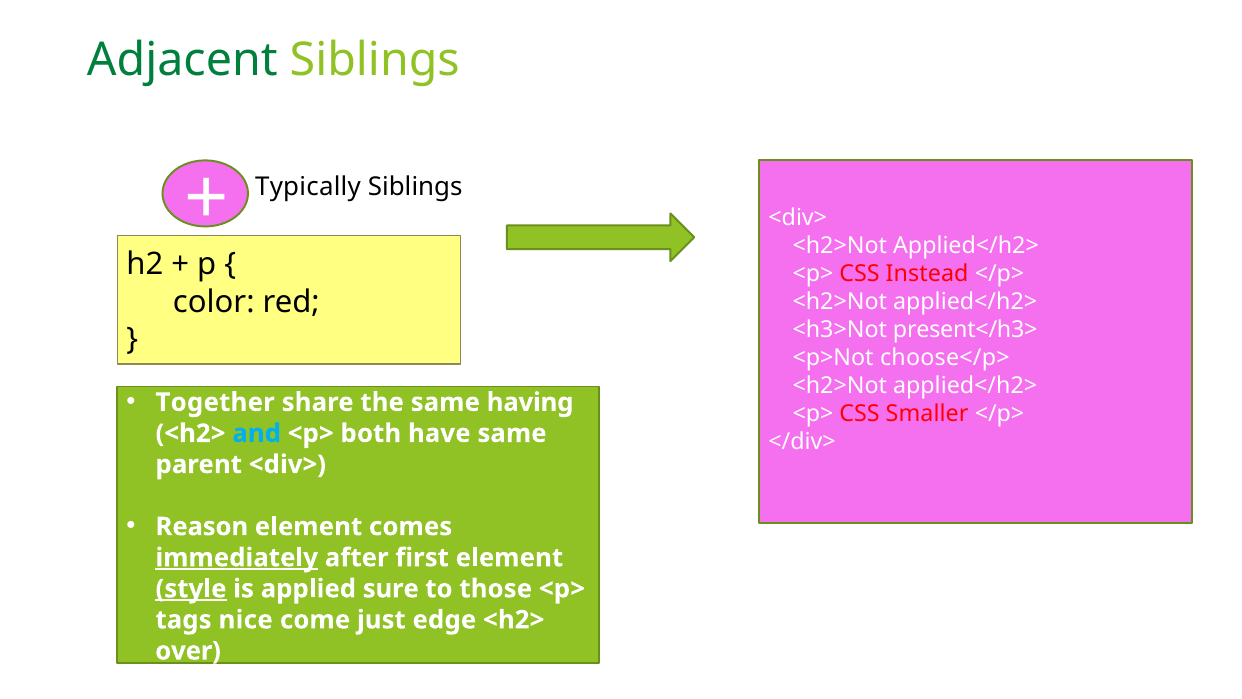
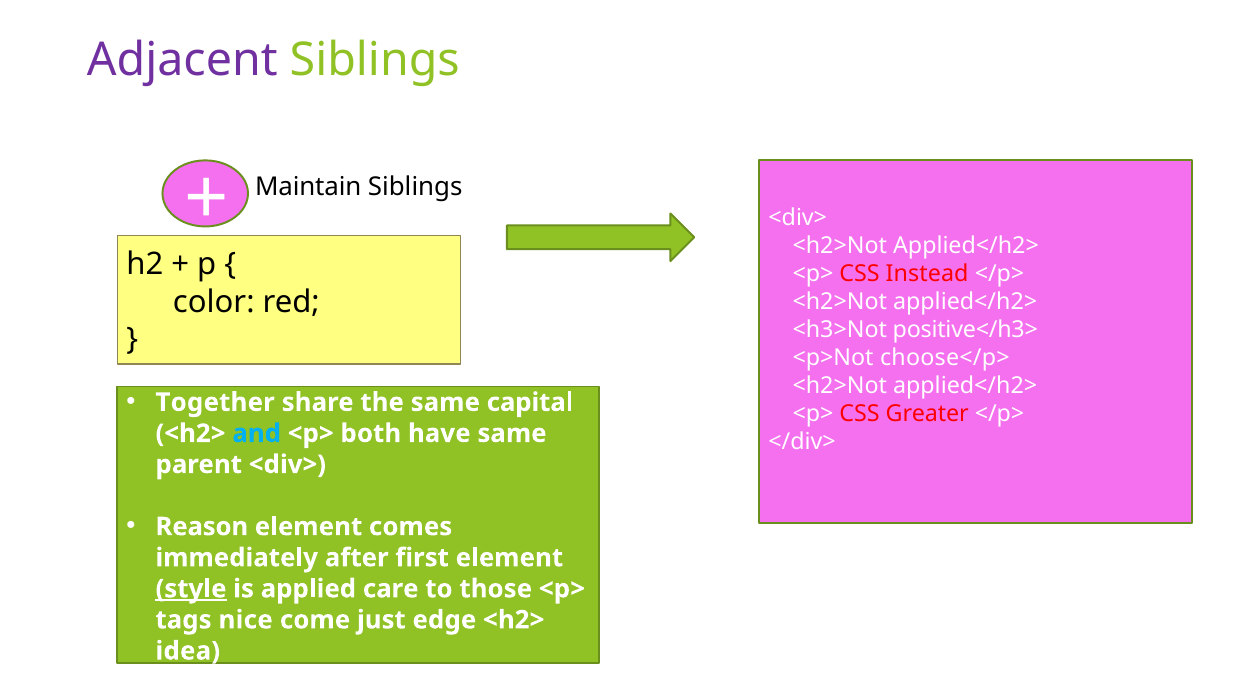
Adjacent colour: green -> purple
Typically: Typically -> Maintain
present</h3>: present</h3> -> positive</h3>
having: having -> capital
Smaller: Smaller -> Greater
immediately underline: present -> none
sure: sure -> care
over: over -> idea
